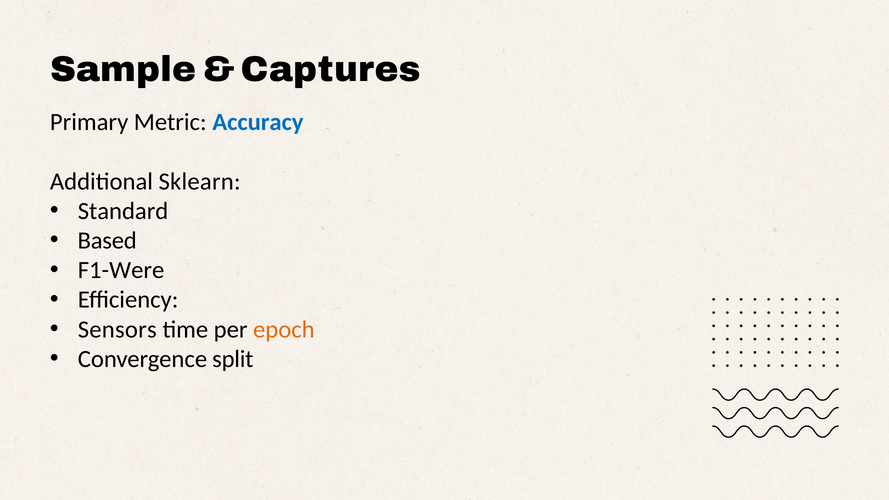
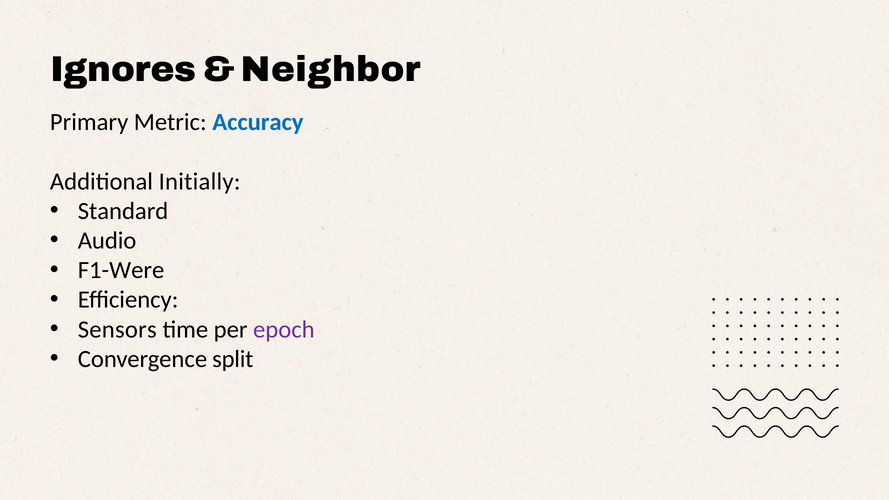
Sample: Sample -> Ignores
Captures: Captures -> Neighbor
Sklearn: Sklearn -> Initially
Based: Based -> Audio
epoch colour: orange -> purple
